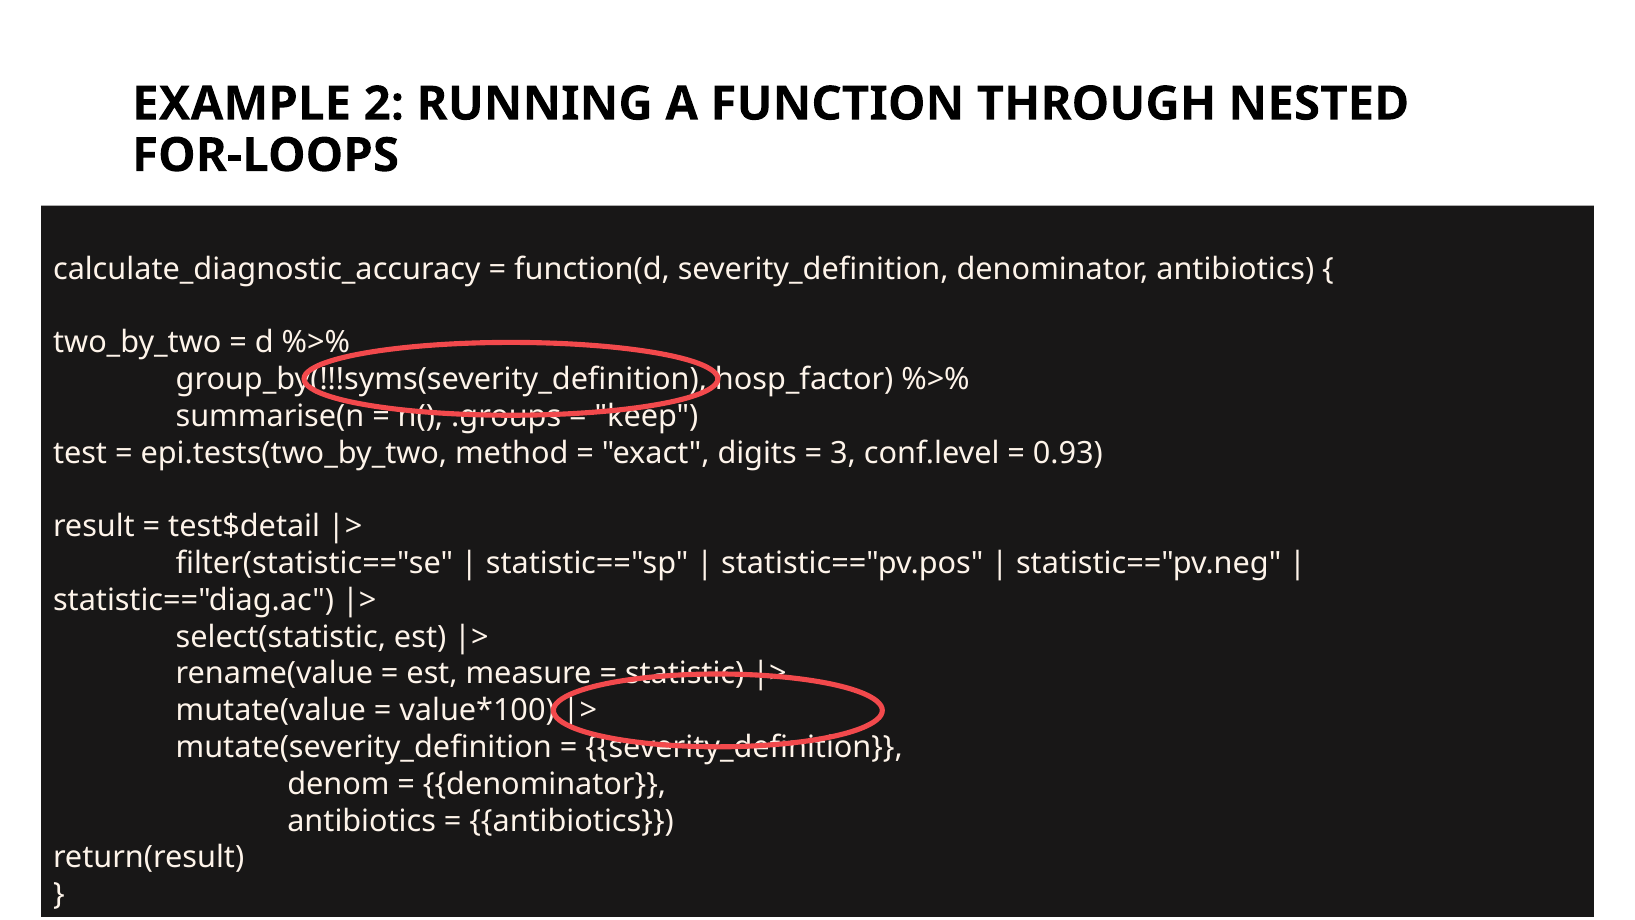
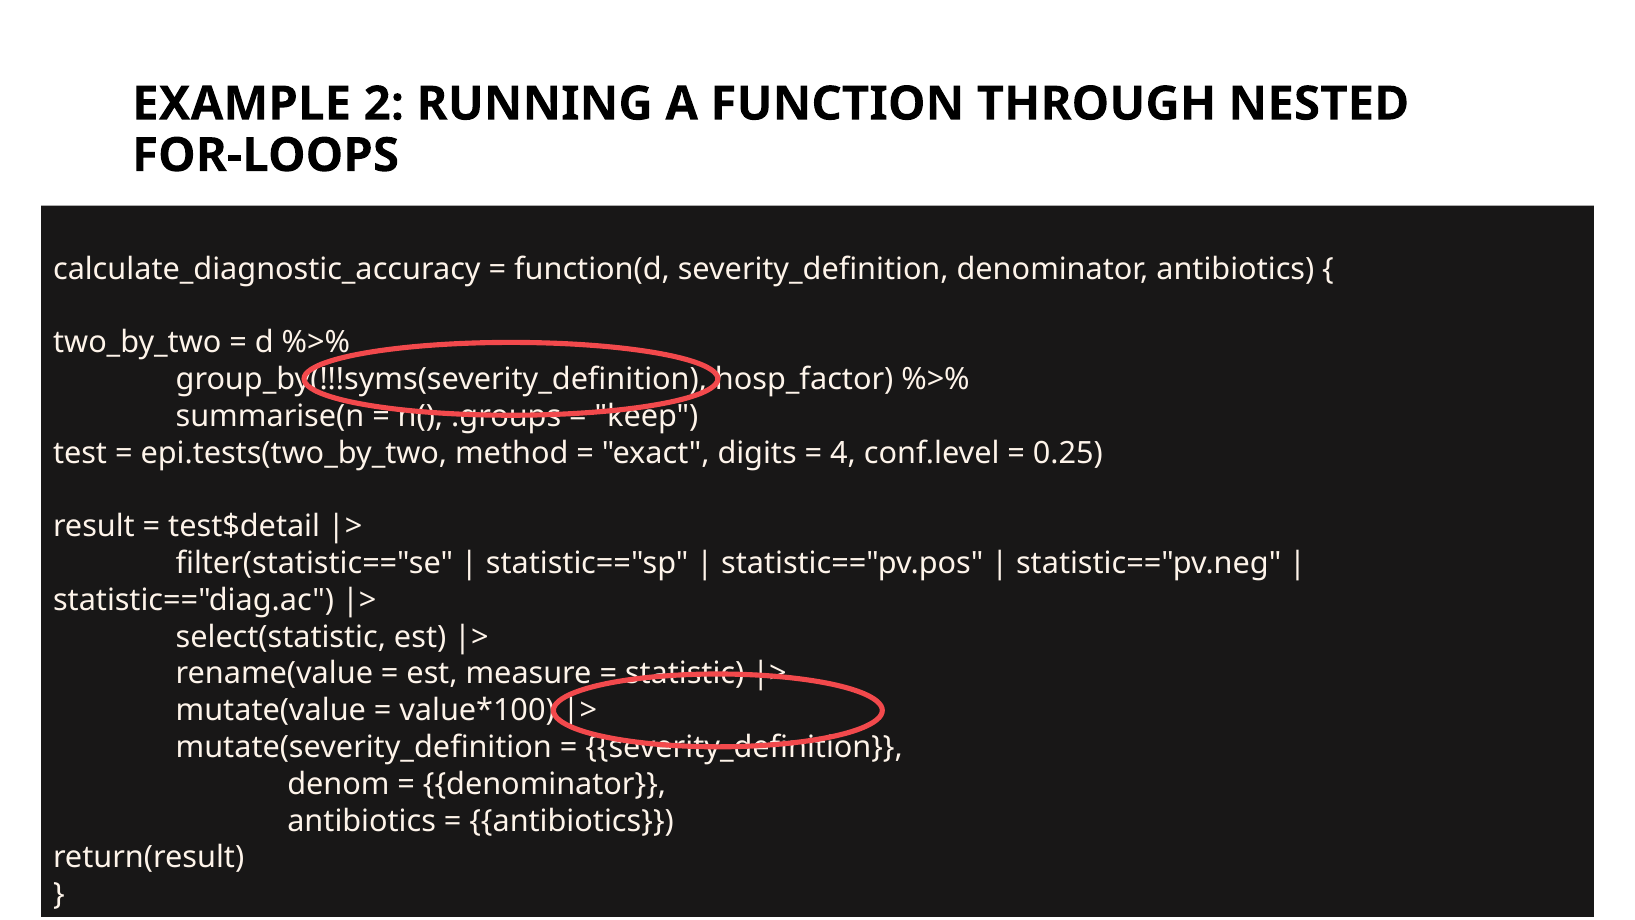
3: 3 -> 4
0.93: 0.93 -> 0.25
